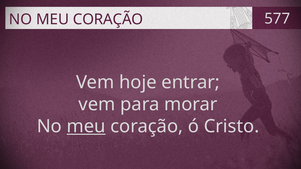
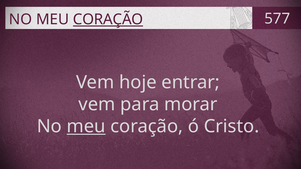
CORAÇÃO at (108, 20) underline: none -> present
